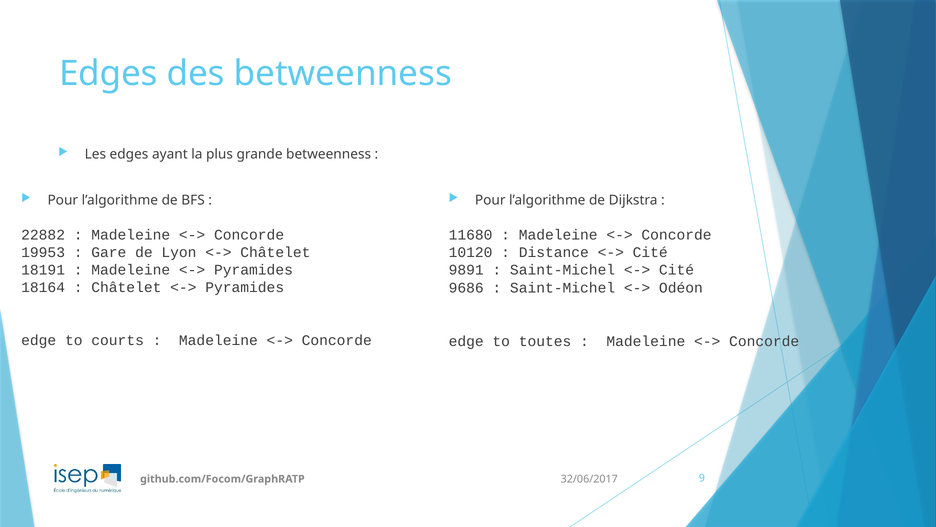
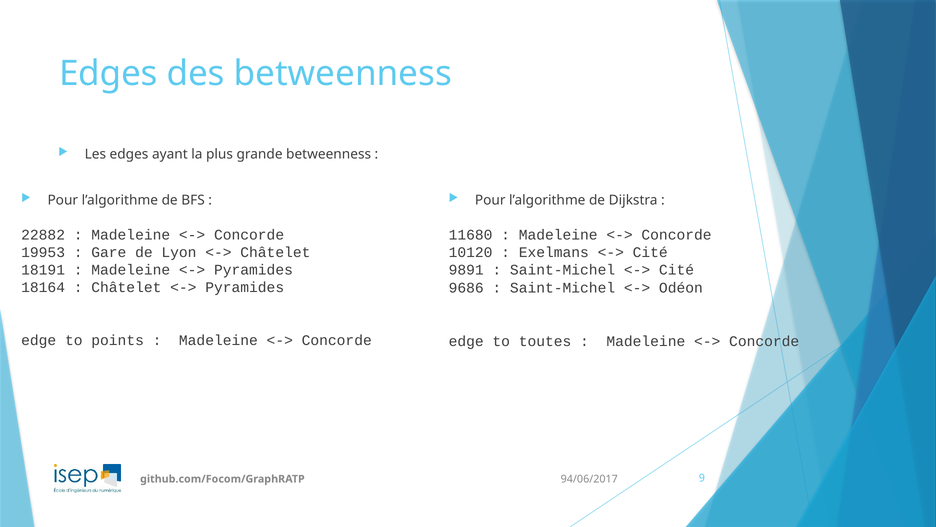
Distance: Distance -> Exelmans
courts: courts -> points
32/06/2017: 32/06/2017 -> 94/06/2017
